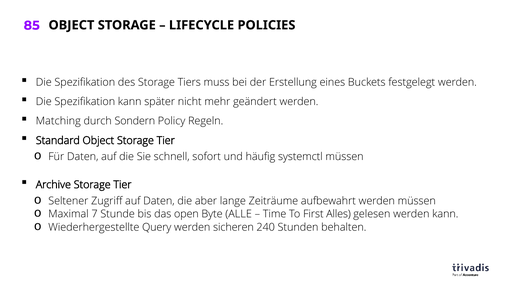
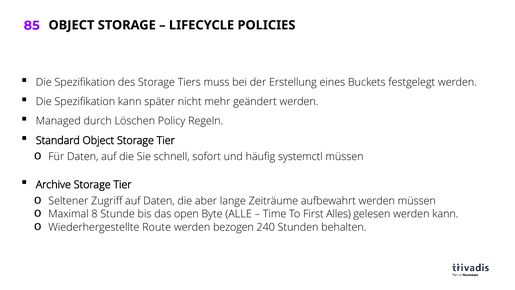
Matching: Matching -> Managed
Sondern: Sondern -> Löschen
7: 7 -> 8
Query: Query -> Route
sicheren: sicheren -> bezogen
